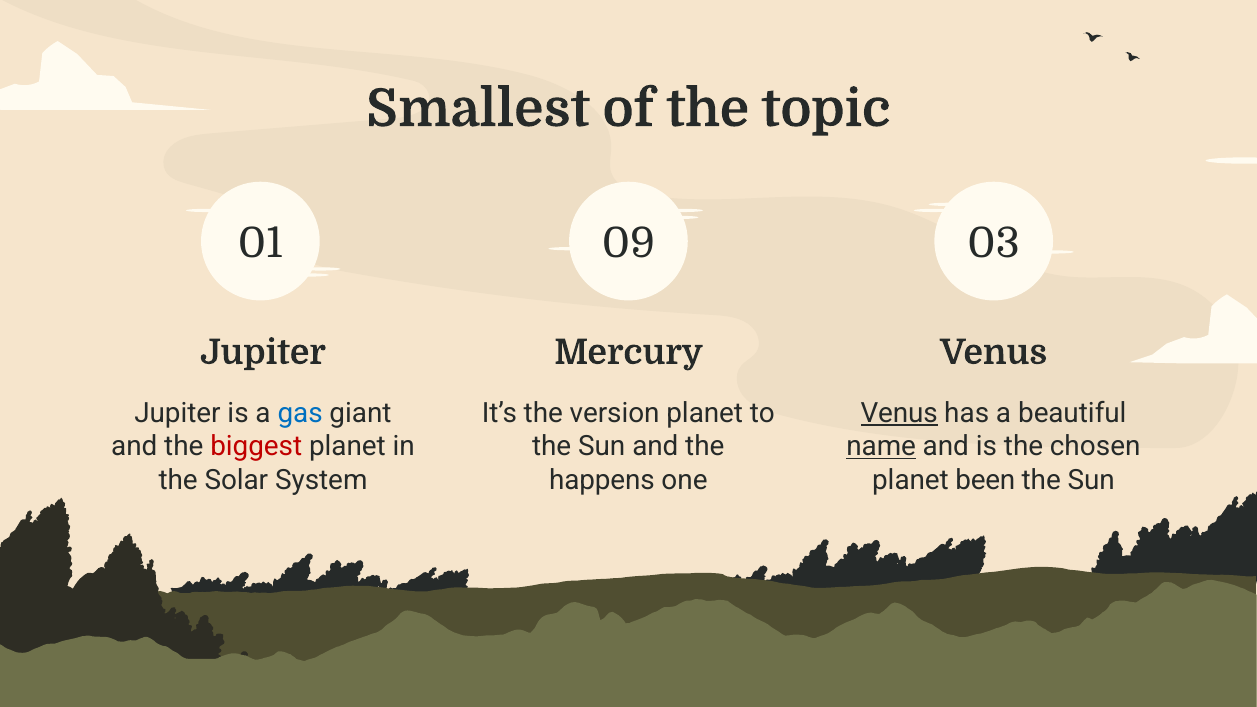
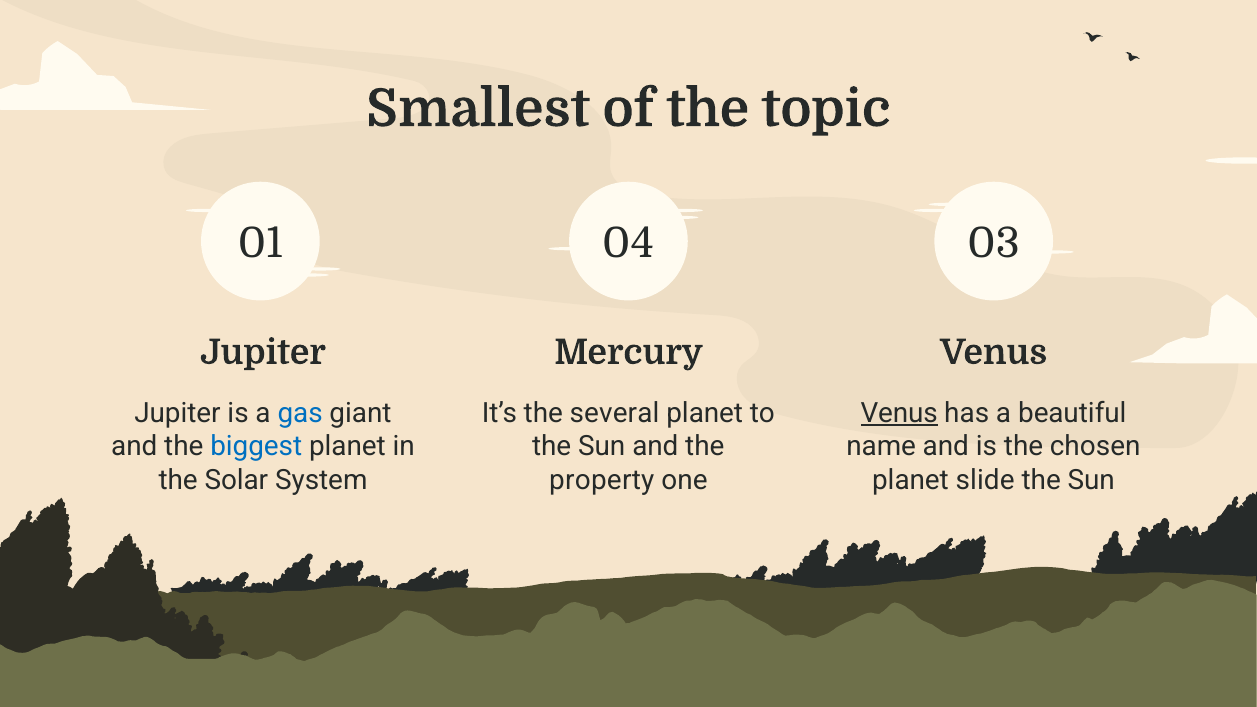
09: 09 -> 04
version: version -> several
biggest colour: red -> blue
name underline: present -> none
happens: happens -> property
been: been -> slide
